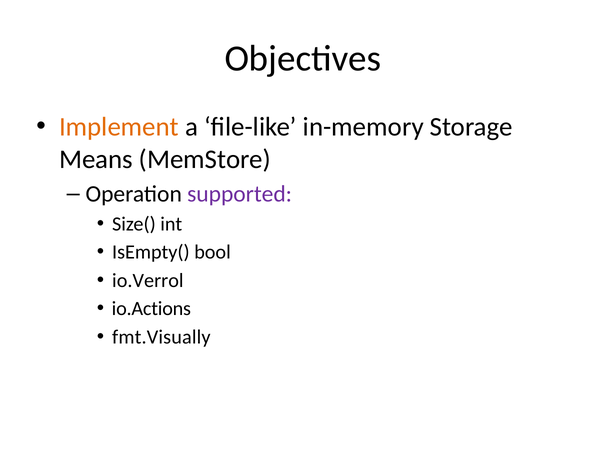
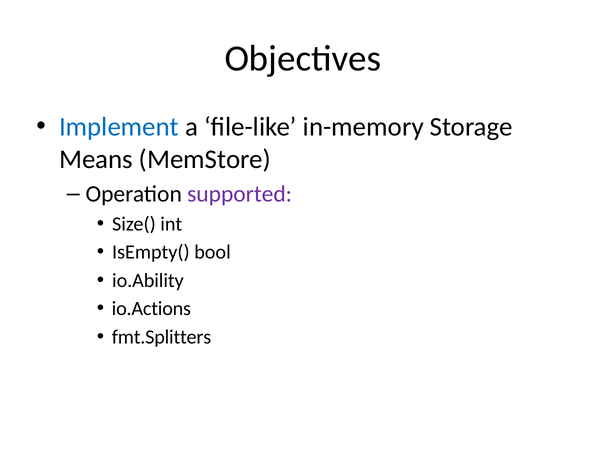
Implement colour: orange -> blue
io.Verrol: io.Verrol -> io.Ability
fmt.Visually: fmt.Visually -> fmt.Splitters
